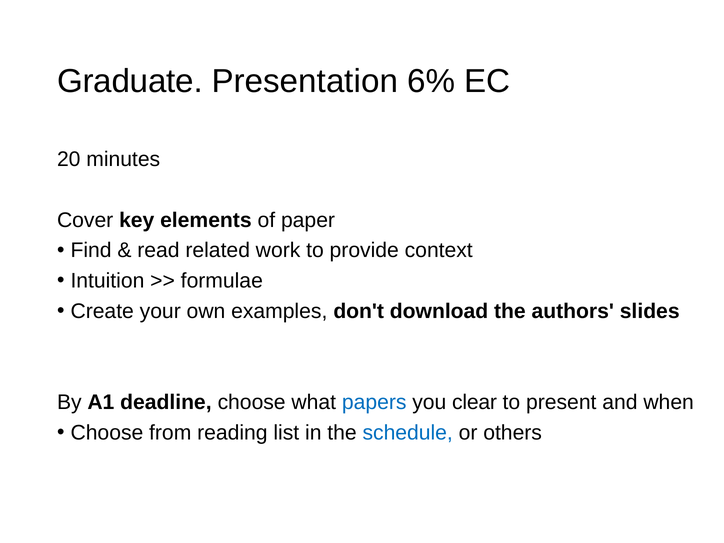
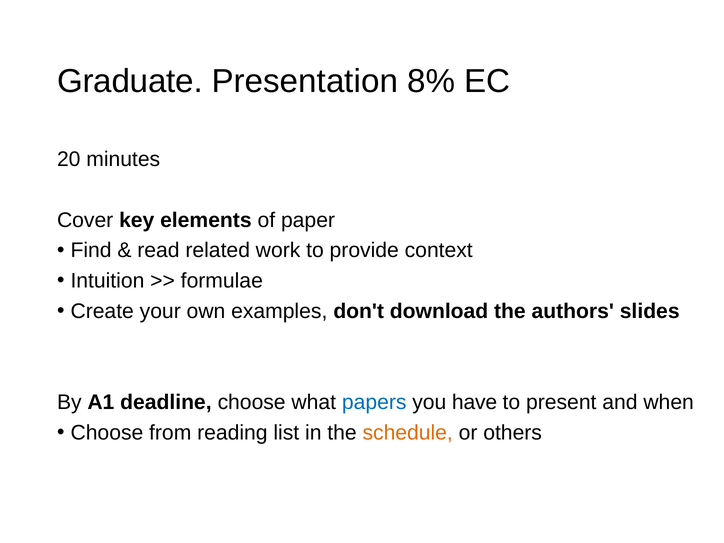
6%: 6% -> 8%
clear: clear -> have
schedule colour: blue -> orange
